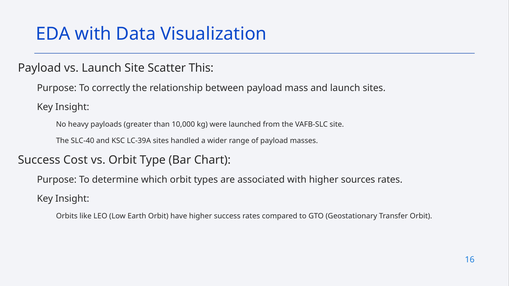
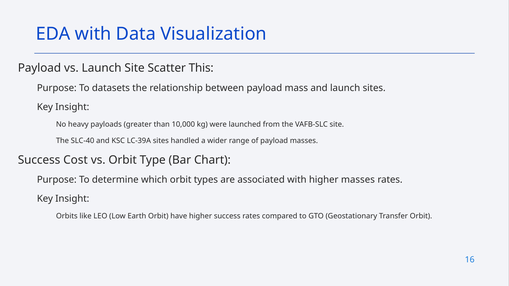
correctly: correctly -> datasets
higher sources: sources -> masses
